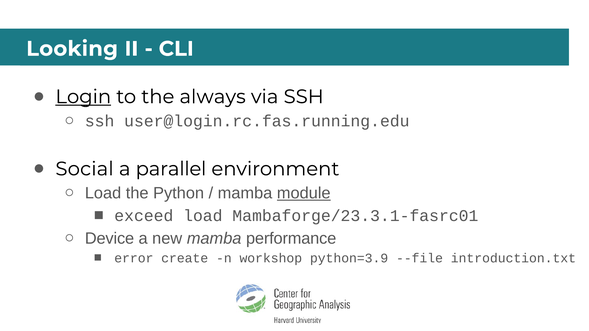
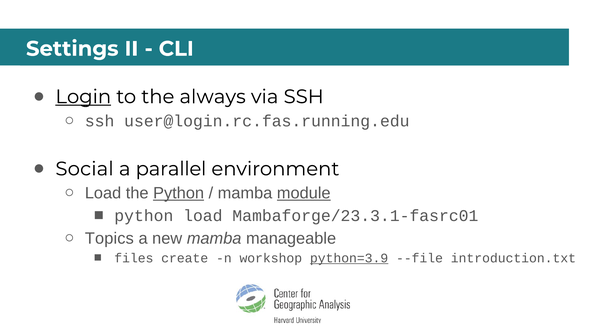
Looking: Looking -> Settings
Python at (179, 193) underline: none -> present
exceed at (144, 216): exceed -> python
Device: Device -> Topics
performance: performance -> manageable
error: error -> files
python=3.9 underline: none -> present
